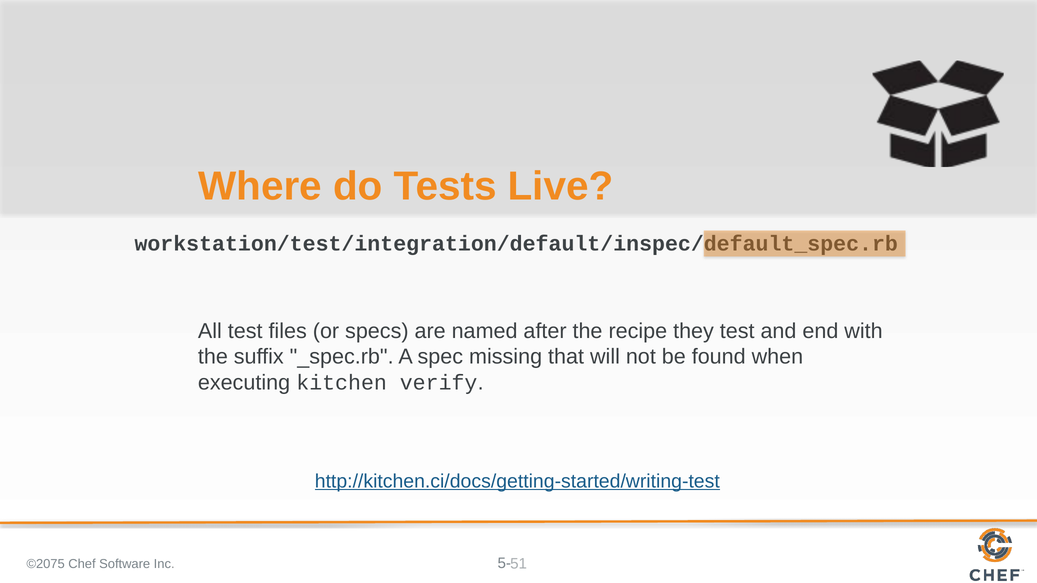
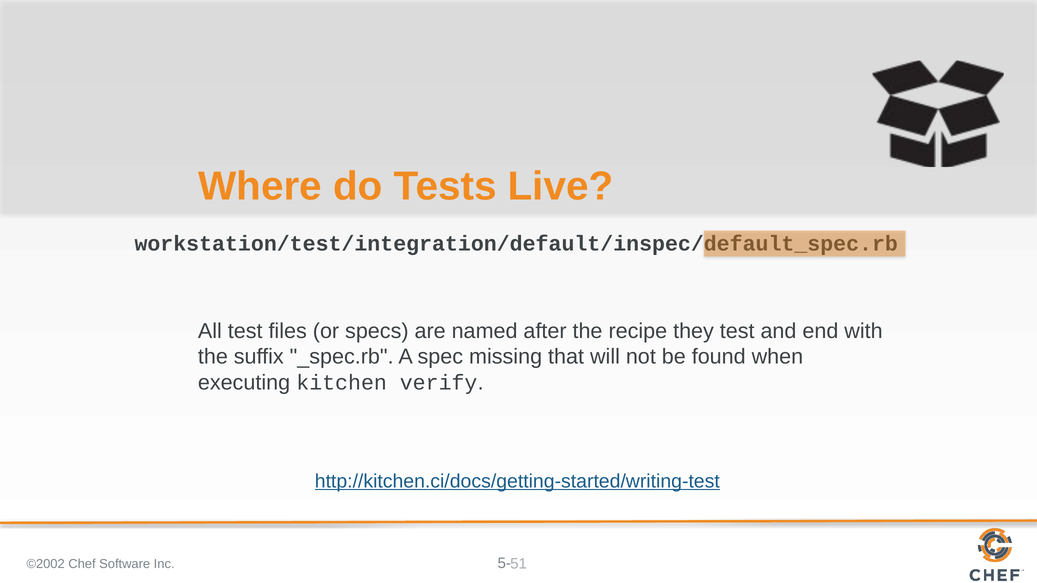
©2075: ©2075 -> ©2002
